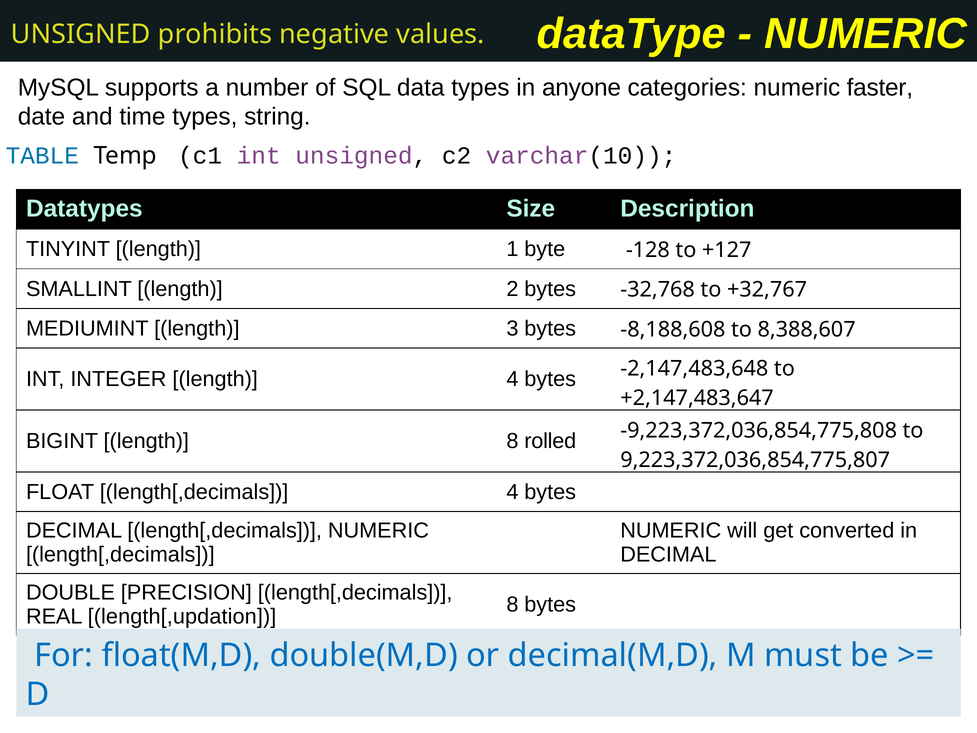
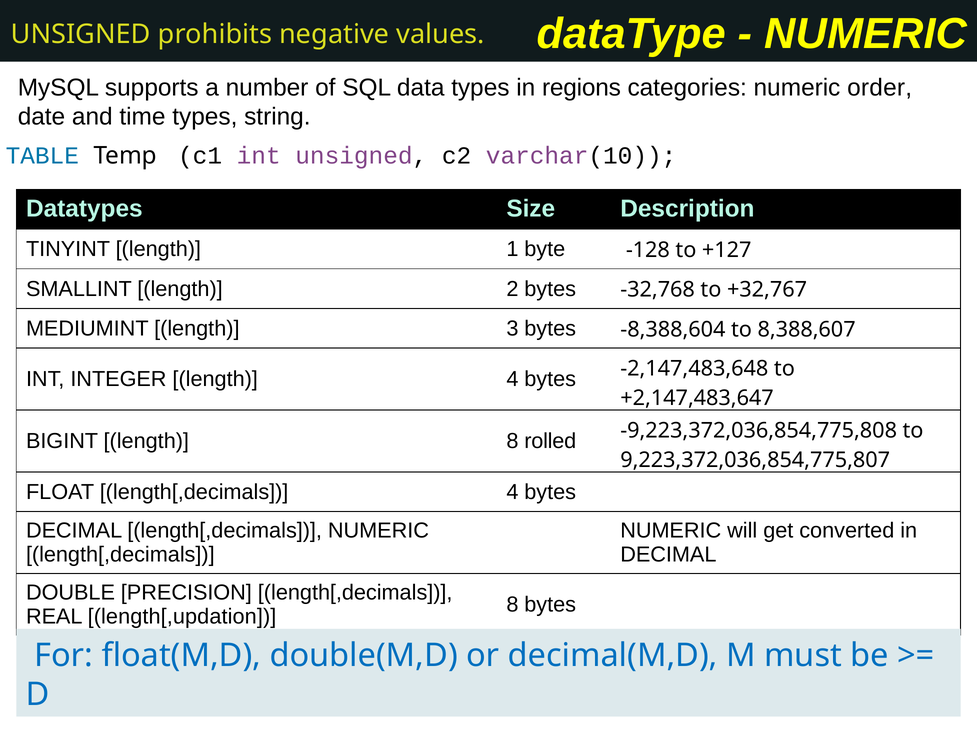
anyone: anyone -> regions
faster: faster -> order
-8,188,608: -8,188,608 -> -8,388,604
